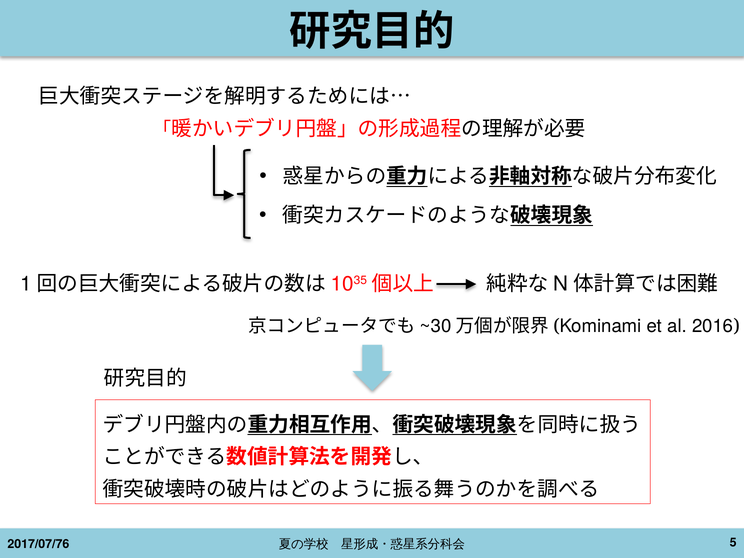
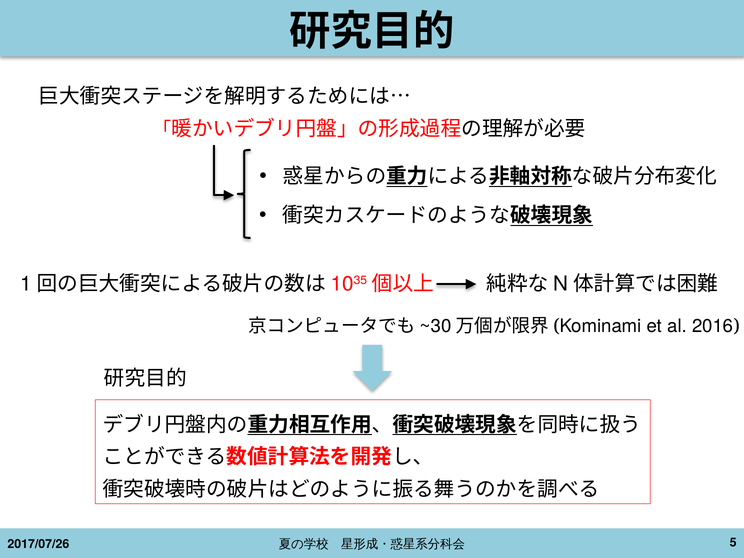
2017/07/76: 2017/07/76 -> 2017/07/26
